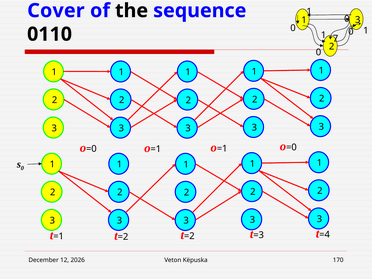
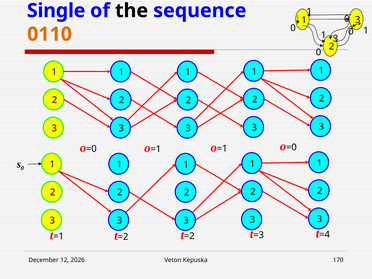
Cover: Cover -> Single
0110 colour: black -> orange
7 at (336, 39): 7 -> 3
